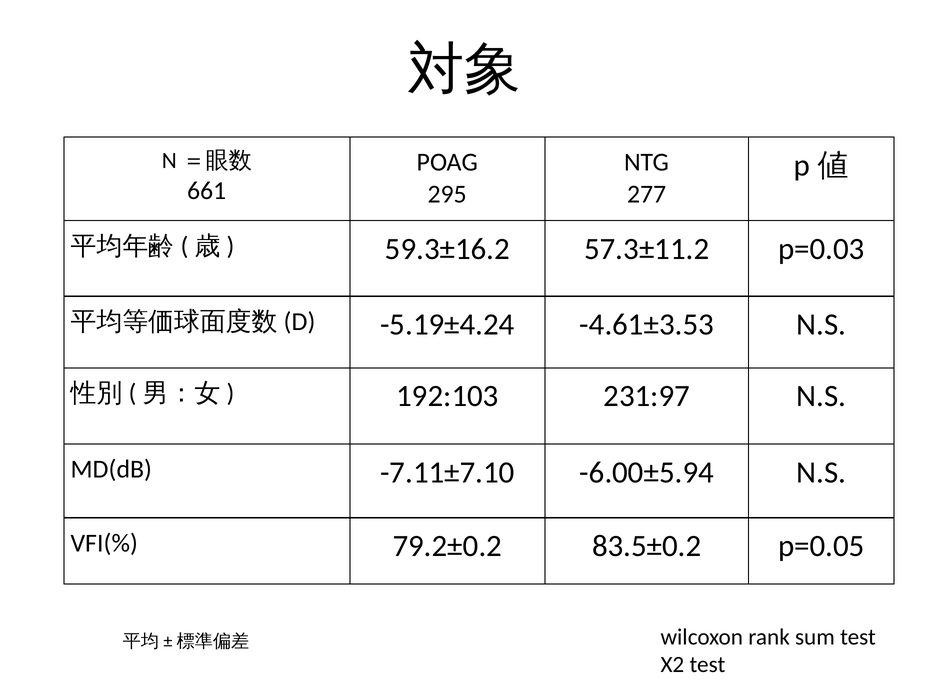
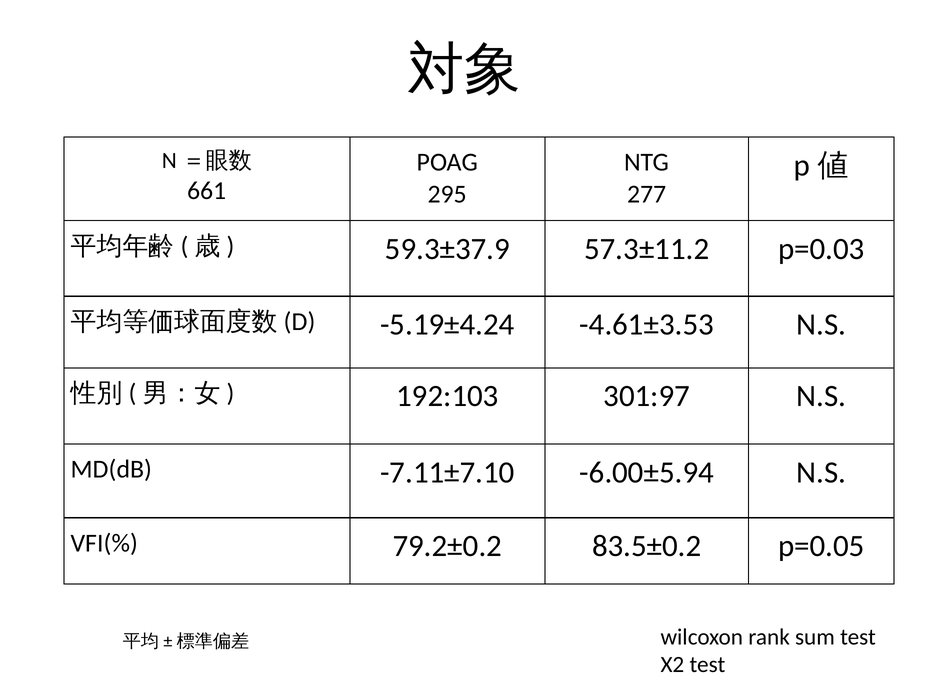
59.3±16.2: 59.3±16.2 -> 59.3±37.9
231:97: 231:97 -> 301:97
